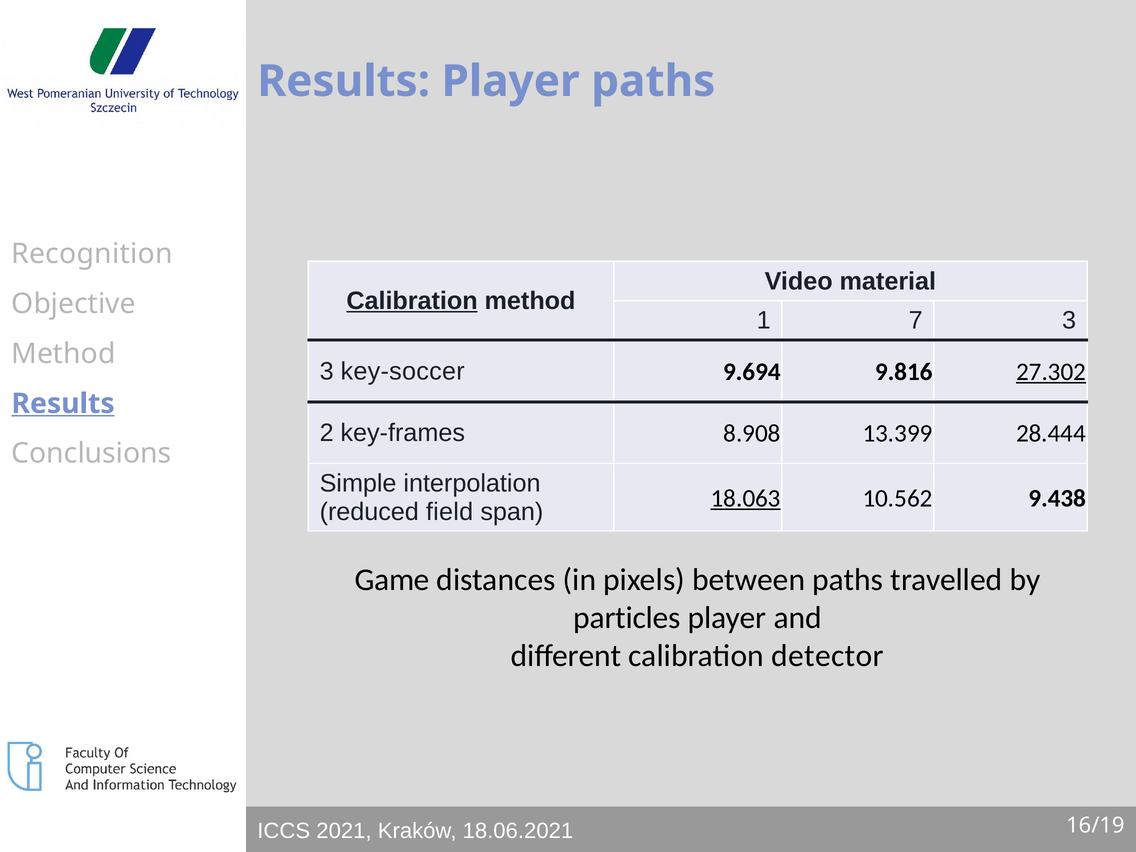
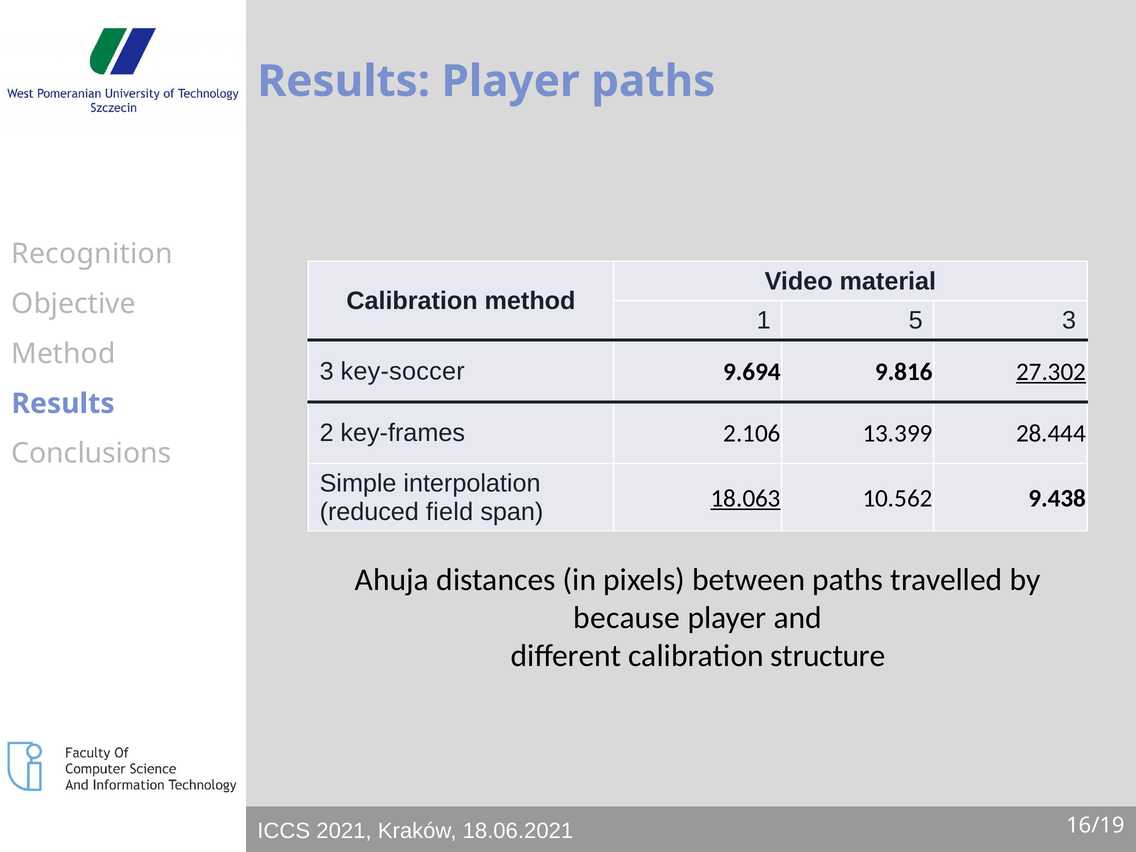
Calibration at (412, 301) underline: present -> none
7: 7 -> 5
Results at (63, 404) underline: present -> none
8.908: 8.908 -> 2.106
Game: Game -> Ahuja
particles: particles -> because
detector: detector -> structure
